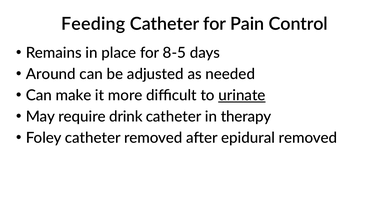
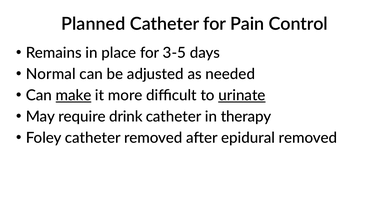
Feeding: Feeding -> Planned
8-5: 8-5 -> 3-5
Around: Around -> Normal
make underline: none -> present
